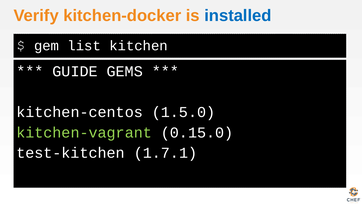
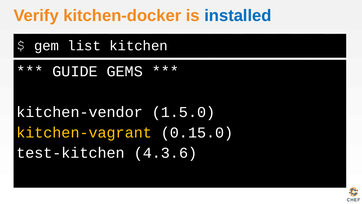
kitchen-centos: kitchen-centos -> kitchen-vendor
kitchen-vagrant colour: light green -> yellow
1.7.1: 1.7.1 -> 4.3.6
